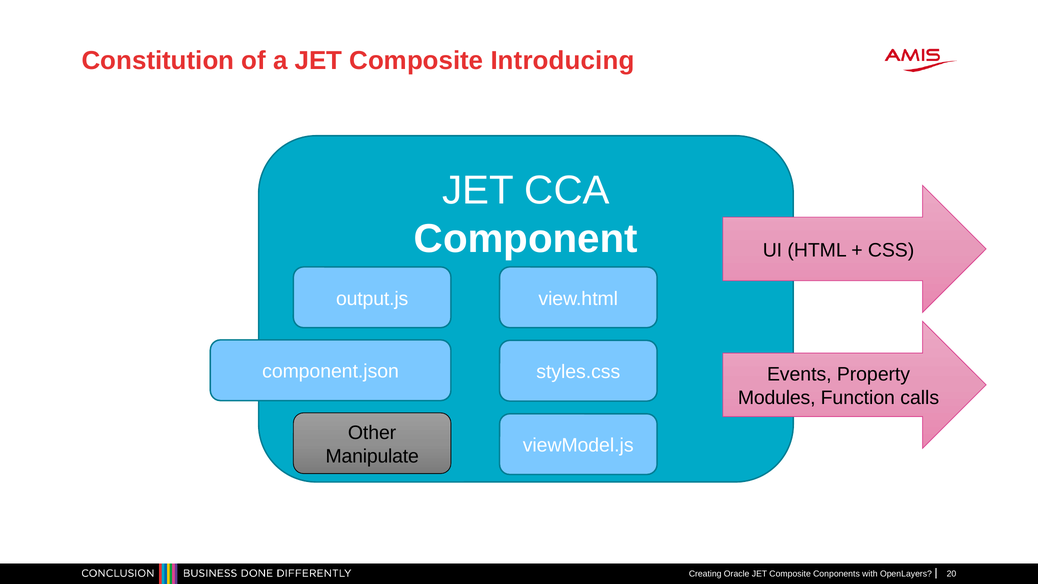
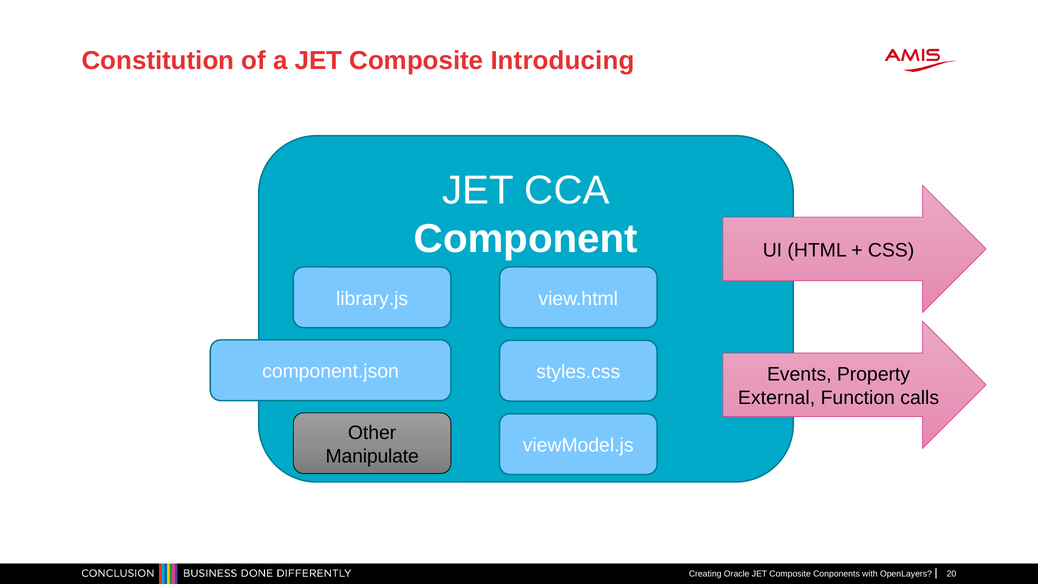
output.js: output.js -> library.js
Modules: Modules -> External
